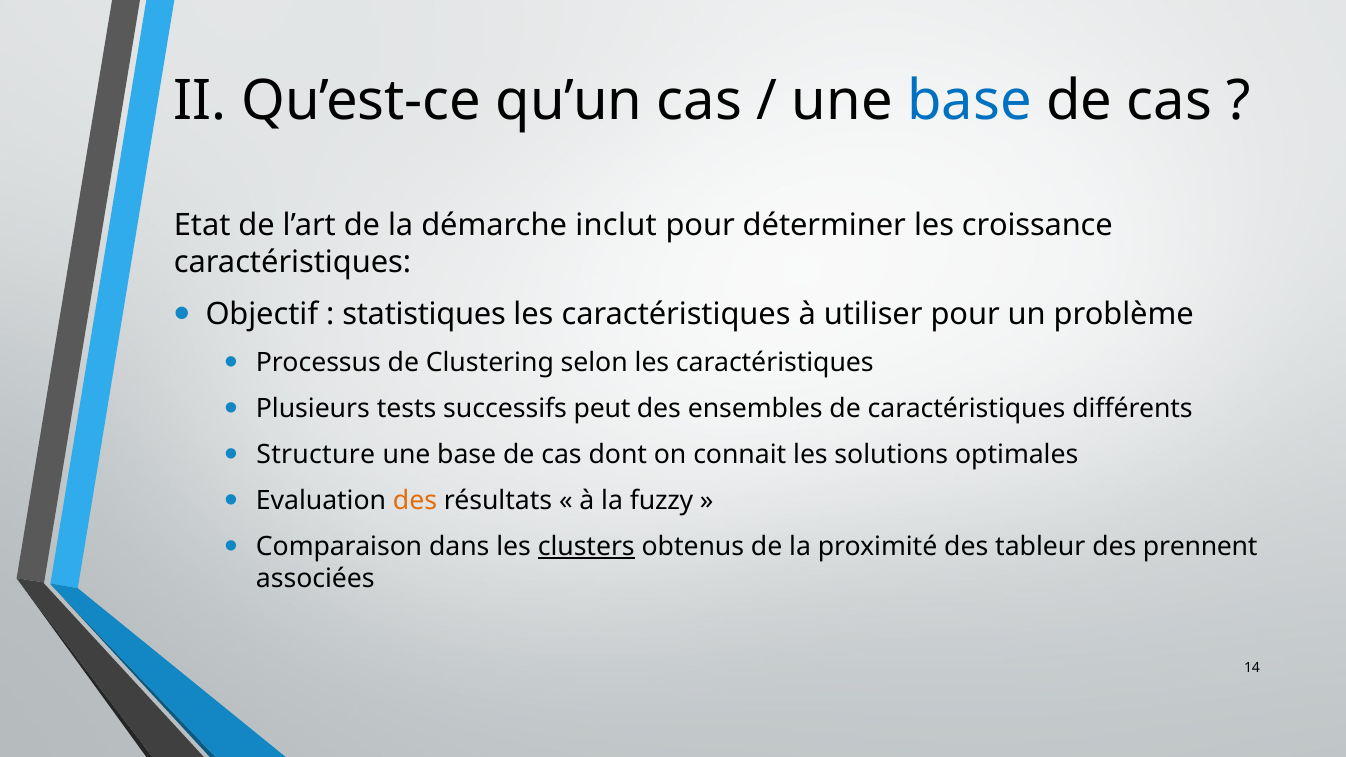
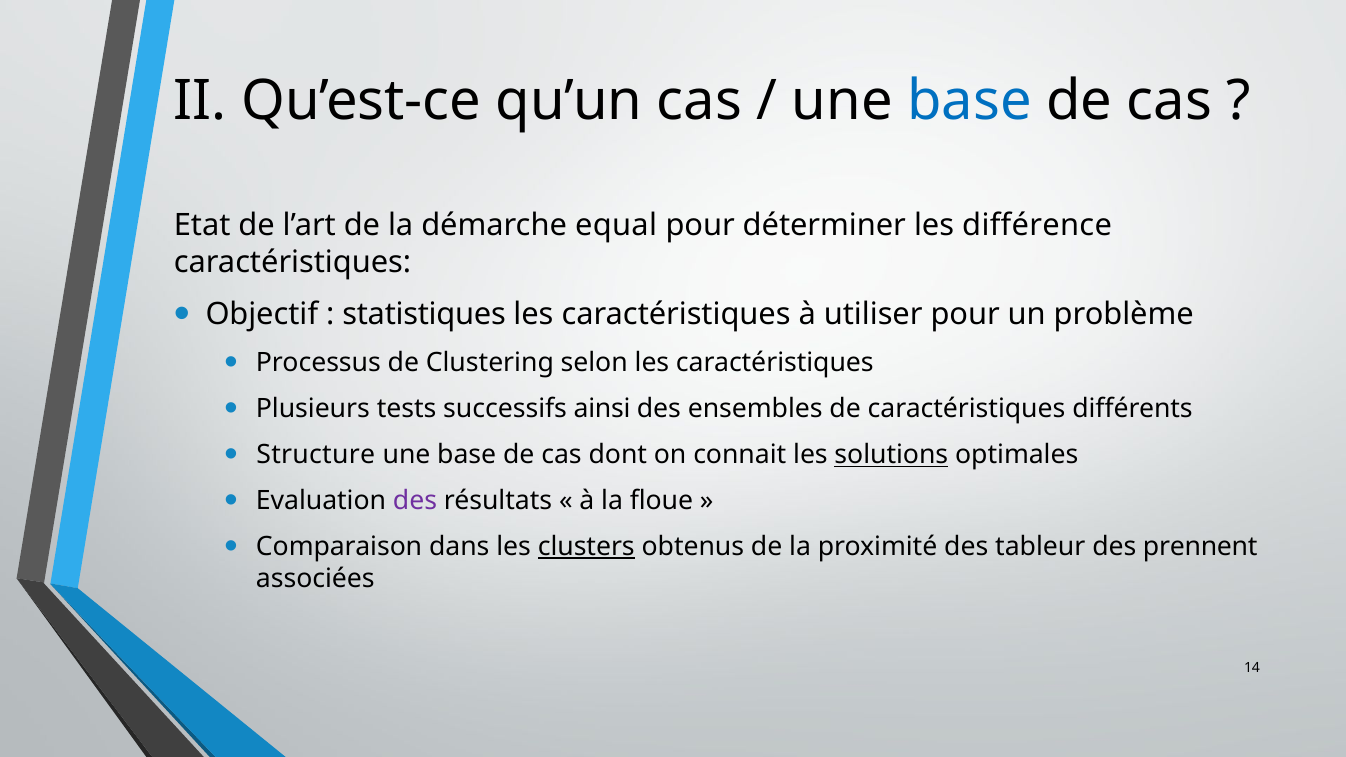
inclut: inclut -> equal
croissance: croissance -> différence
peut: peut -> ainsi
solutions underline: none -> present
des at (415, 501) colour: orange -> purple
fuzzy: fuzzy -> floue
